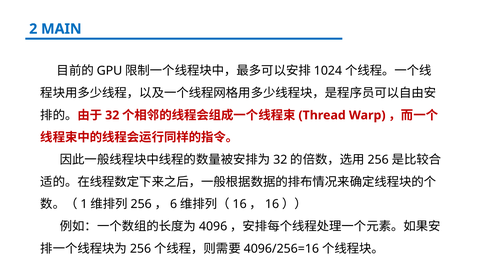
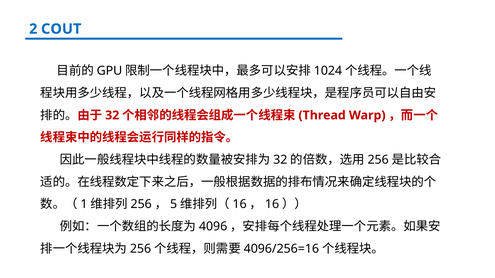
MAIN: MAIN -> COUT
6: 6 -> 5
